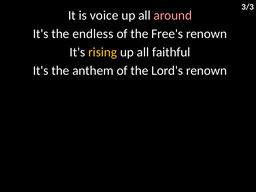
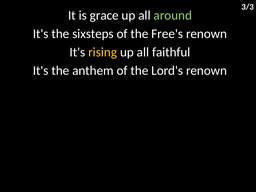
voice: voice -> grace
around colour: pink -> light green
endless: endless -> sixsteps
